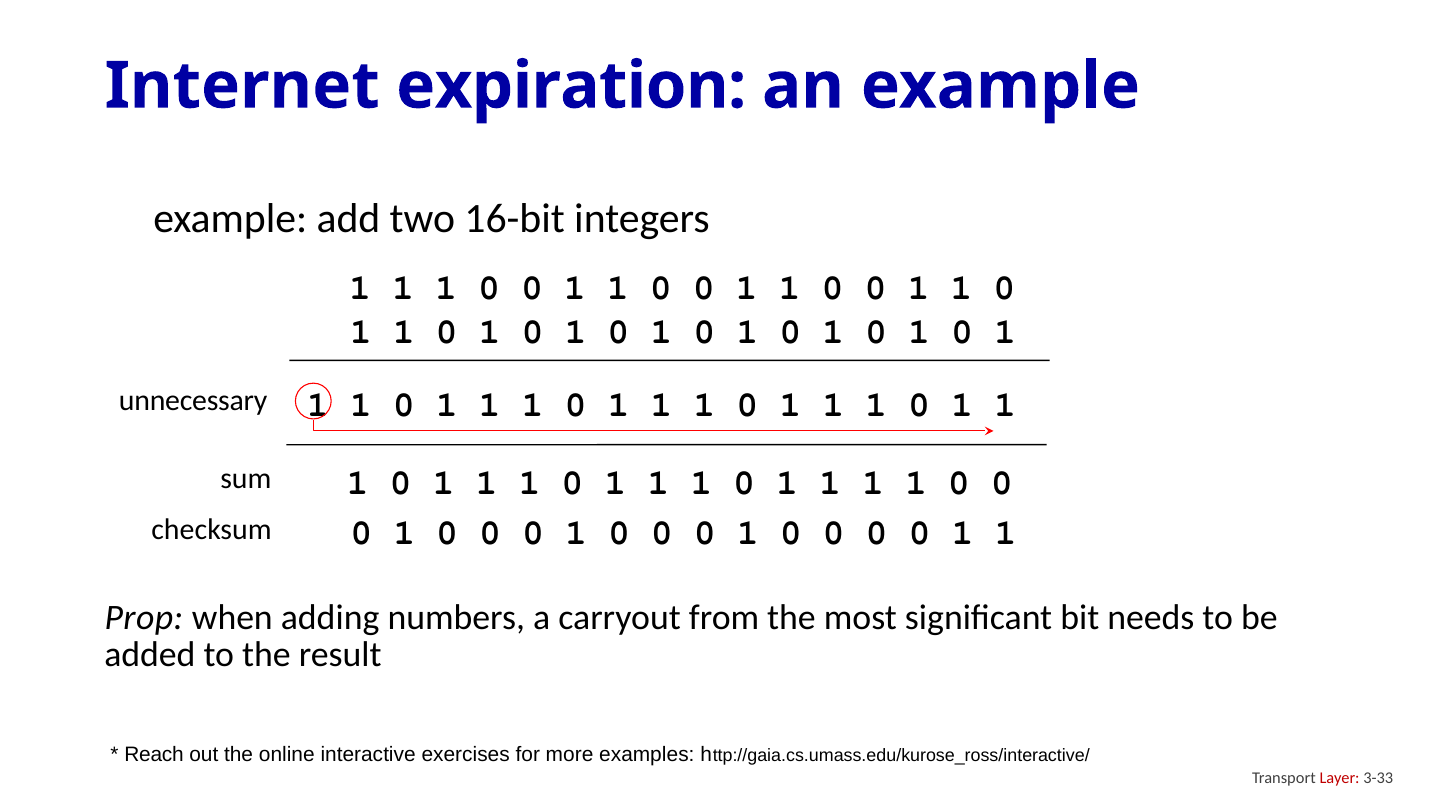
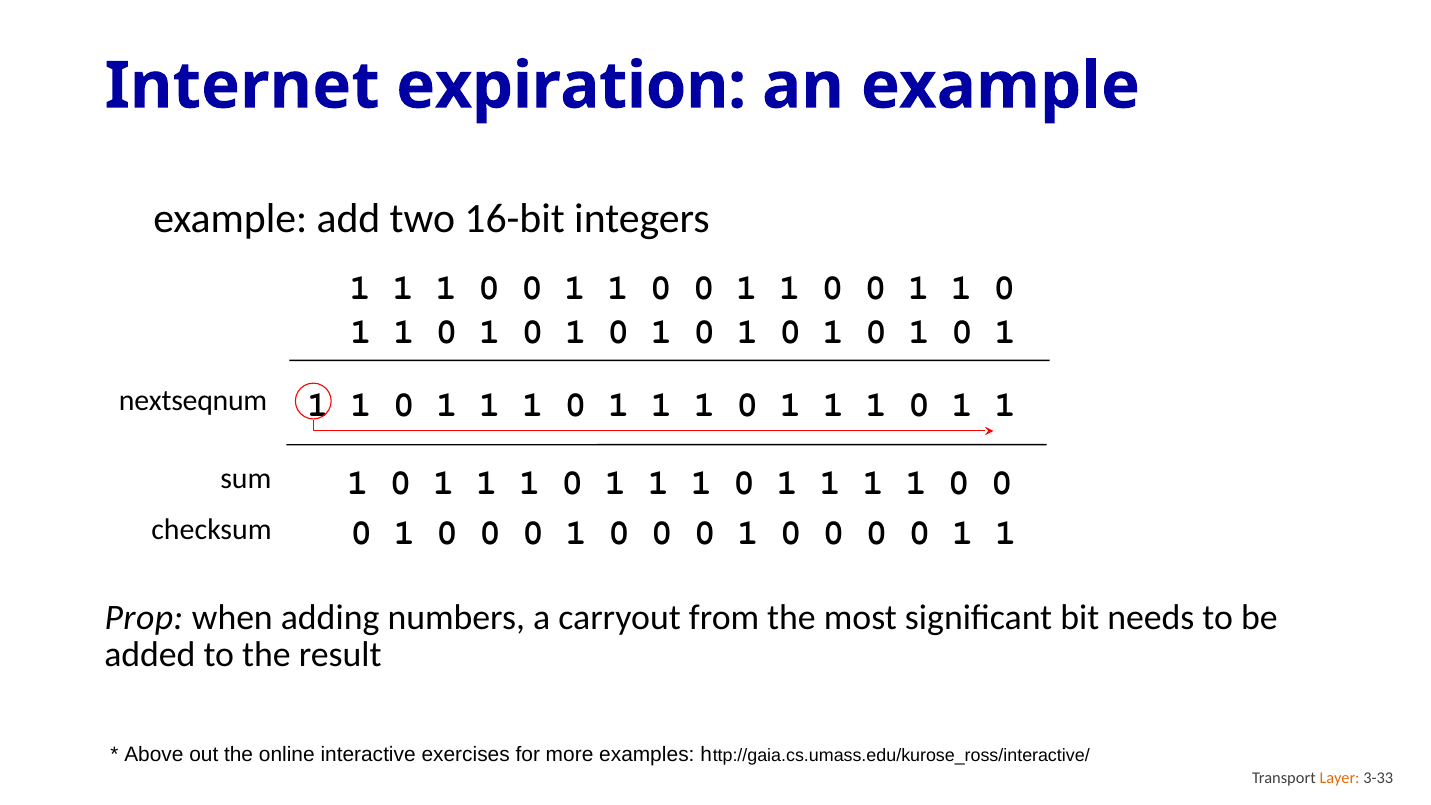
unnecessary: unnecessary -> nextseqnum
Reach: Reach -> Above
Layer colour: red -> orange
